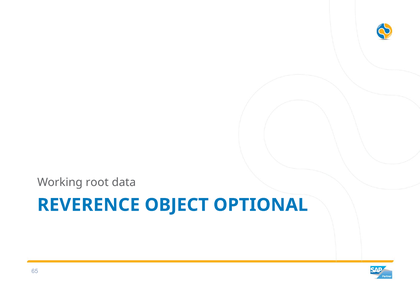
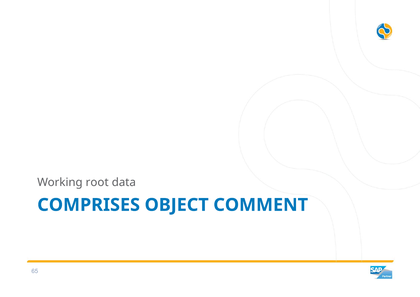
REVERENCE: REVERENCE -> COMPRISES
OPTIONAL: OPTIONAL -> COMMENT
